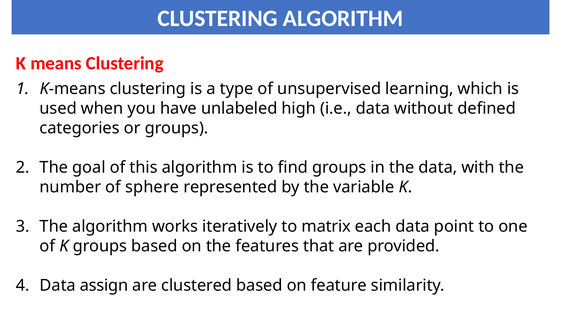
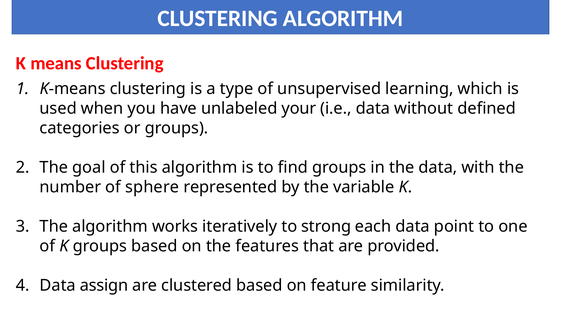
high: high -> your
matrix: matrix -> strong
